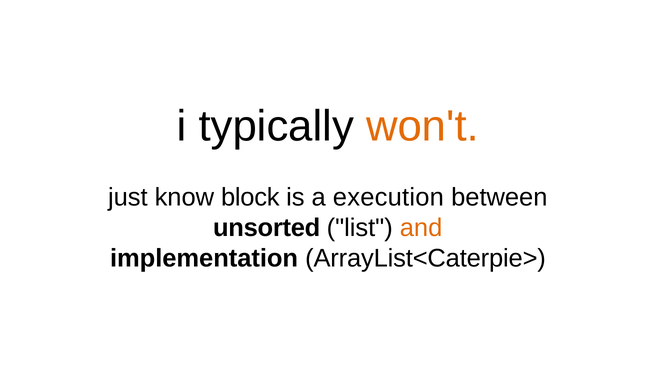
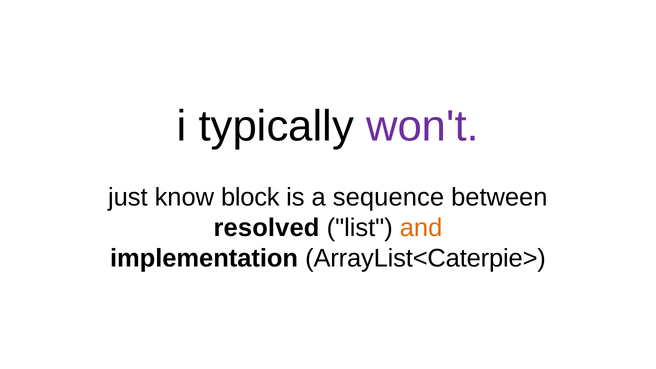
won't colour: orange -> purple
execution: execution -> sequence
unsorted: unsorted -> resolved
